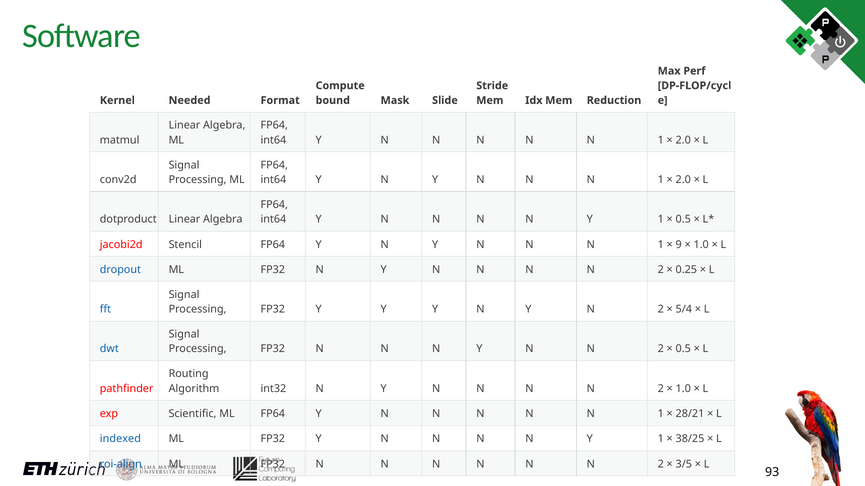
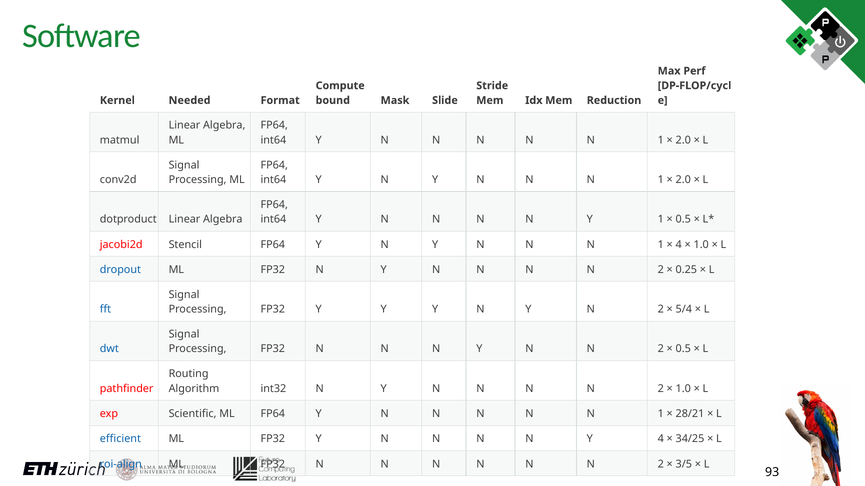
9 at (679, 245): 9 -> 4
indexed: indexed -> efficient
1 at (661, 439): 1 -> 4
38/25: 38/25 -> 34/25
